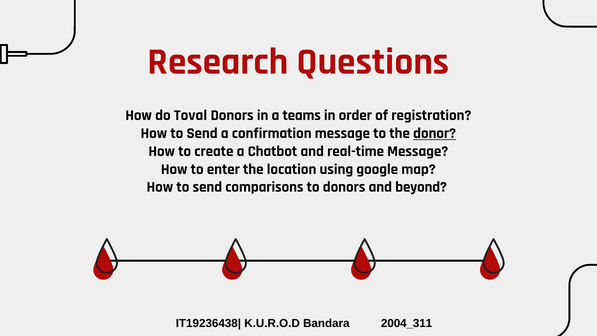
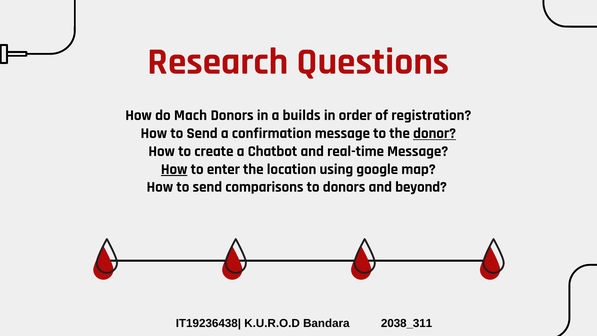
Toval: Toval -> Mach
teams: teams -> builds
How at (174, 169) underline: none -> present
2004_311: 2004_311 -> 2038_311
